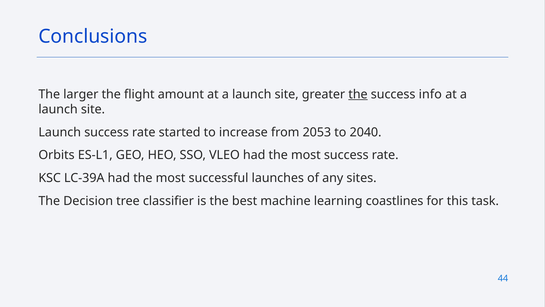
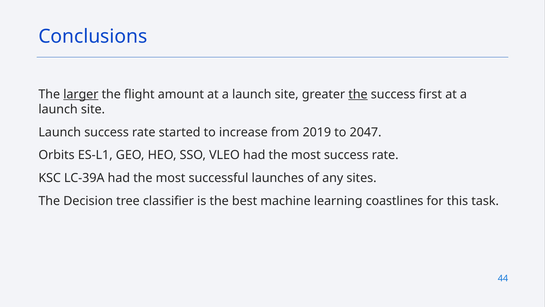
larger underline: none -> present
info: info -> first
2053: 2053 -> 2019
2040: 2040 -> 2047
